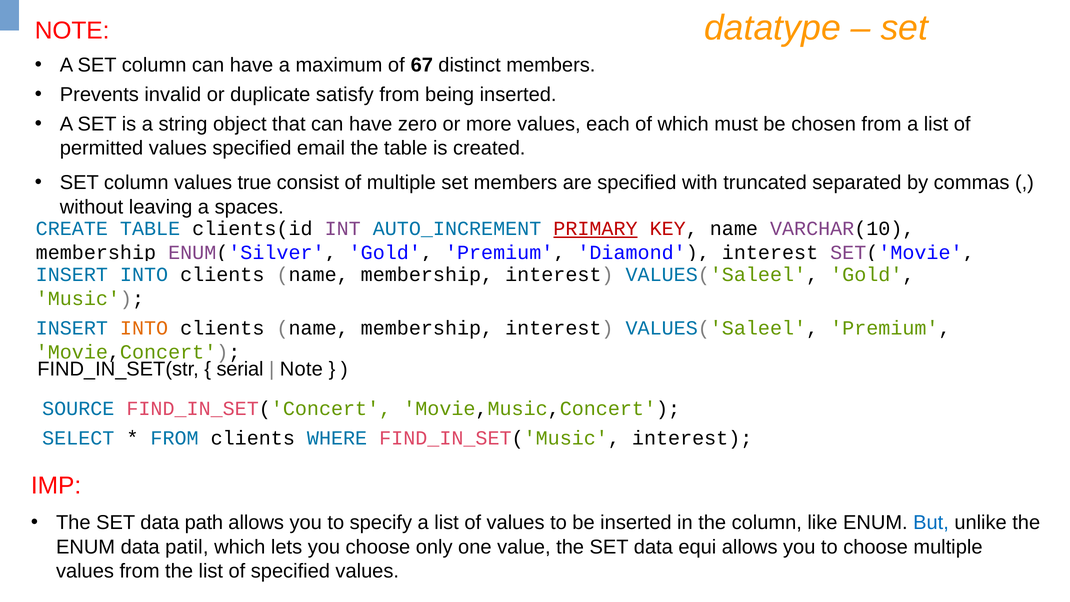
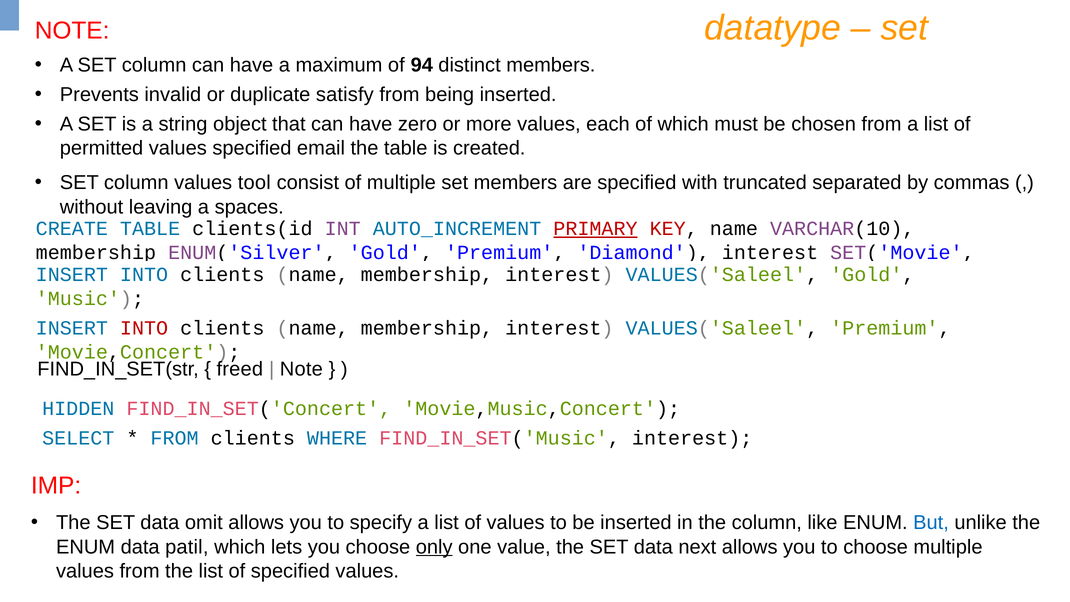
67: 67 -> 94
true: true -> tool
INTO at (144, 328) colour: orange -> red
serial: serial -> freed
SOURCE: SOURCE -> HIDDEN
path: path -> omit
only underline: none -> present
equi: equi -> next
